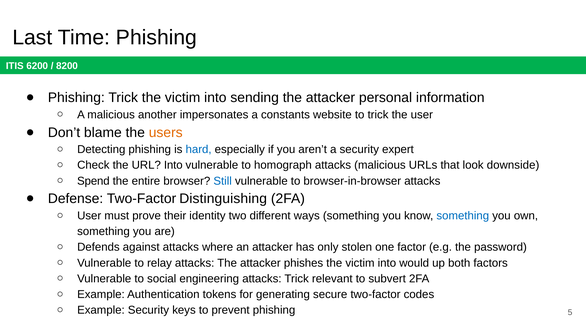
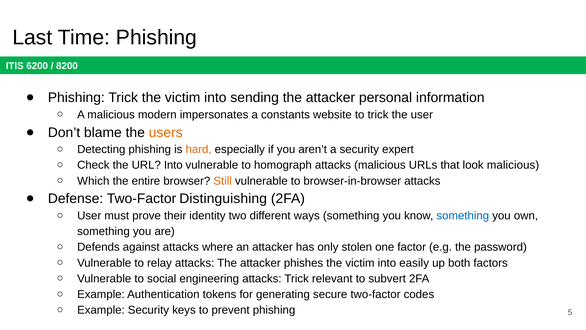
another: another -> modern
hard colour: blue -> orange
look downside: downside -> malicious
Spend: Spend -> Which
Still colour: blue -> orange
would: would -> easily
